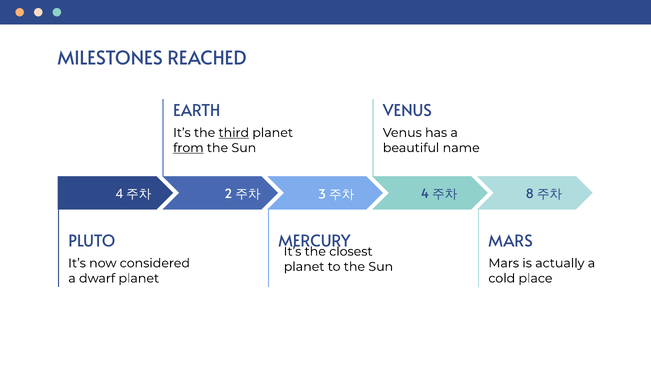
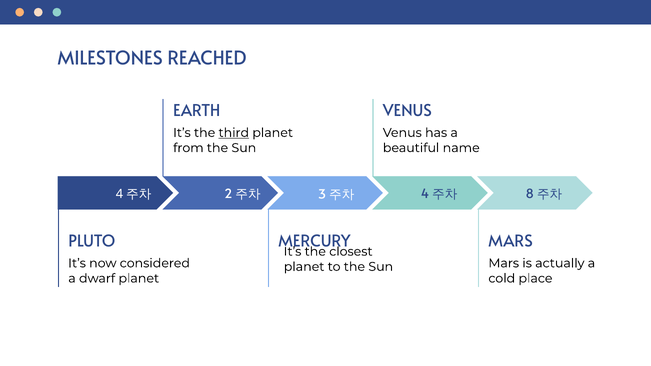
from underline: present -> none
